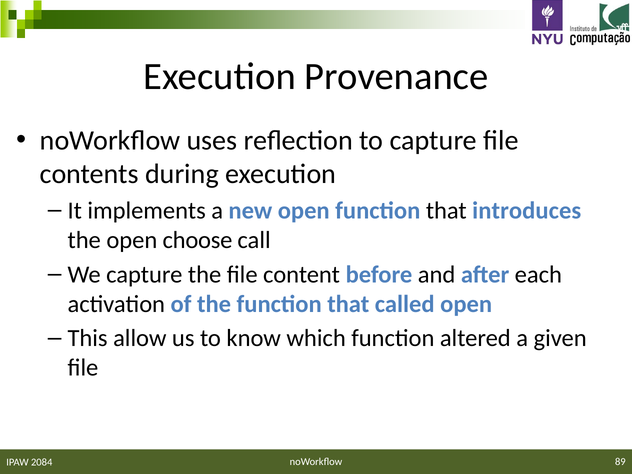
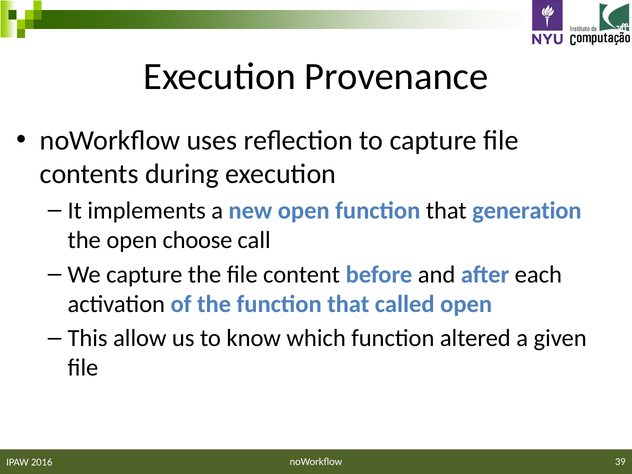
introduces: introduces -> generation
89: 89 -> 39
2084: 2084 -> 2016
